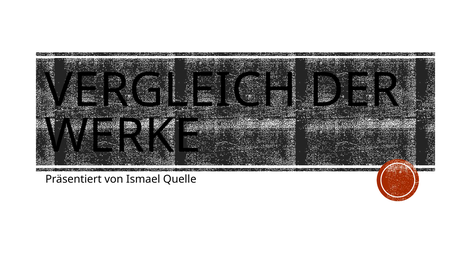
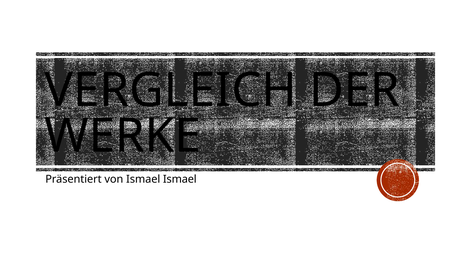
Ismael Quelle: Quelle -> Ismael
